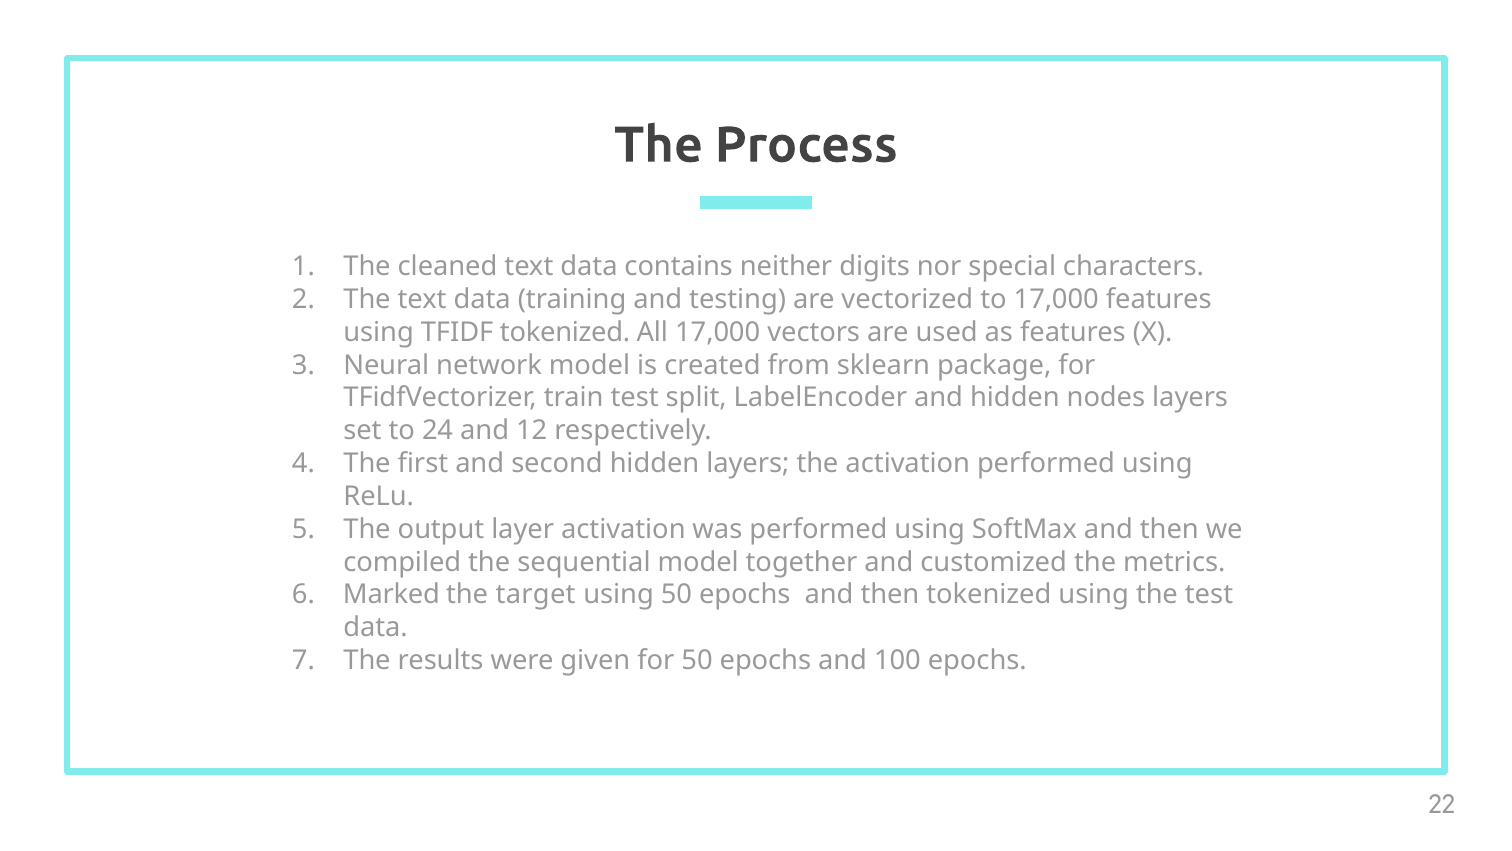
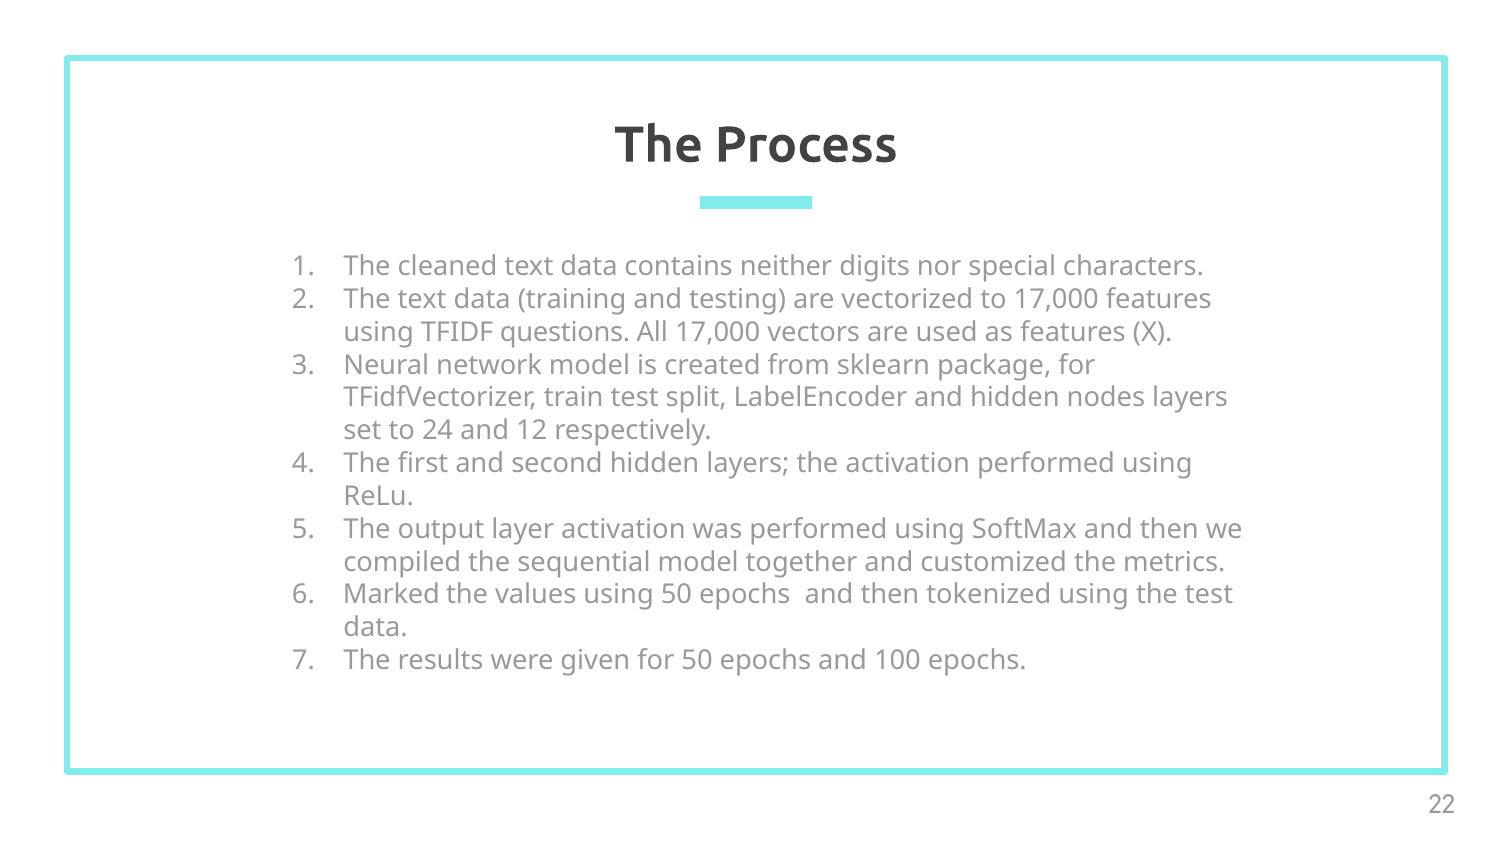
TFIDF tokenized: tokenized -> questions
target: target -> values
